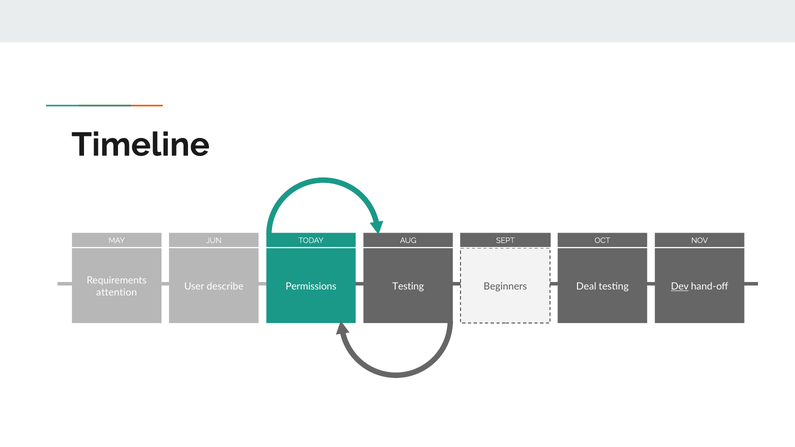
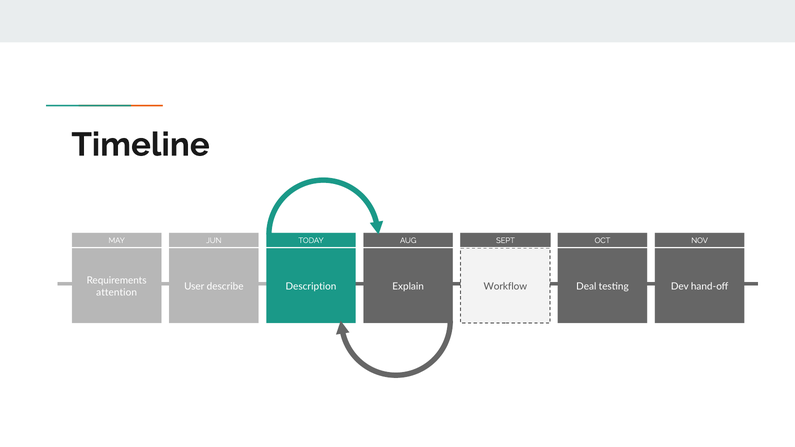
Permissions: Permissions -> Description
Testing at (408, 286): Testing -> Explain
Beginners: Beginners -> Workflow
Dev underline: present -> none
